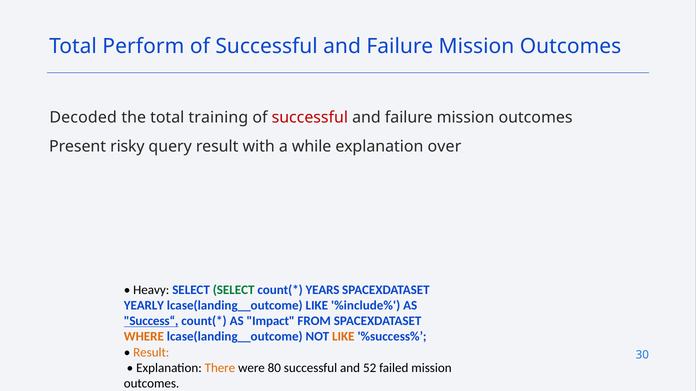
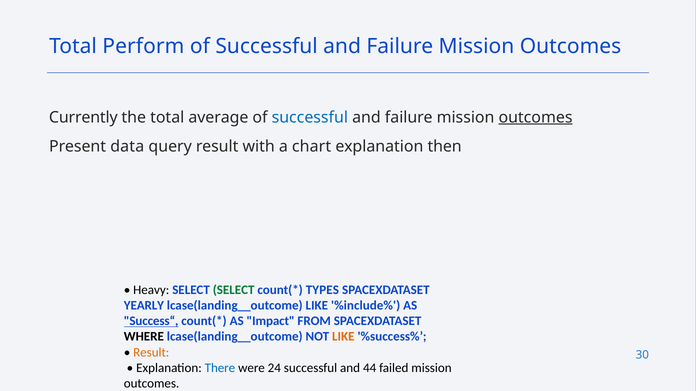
Decoded: Decoded -> Currently
training: training -> average
successful at (310, 117) colour: red -> blue
outcomes at (536, 117) underline: none -> present
risky: risky -> data
while: while -> chart
over: over -> then
YEARS: YEARS -> TYPES
WHERE colour: orange -> black
There colour: orange -> blue
80: 80 -> 24
52: 52 -> 44
